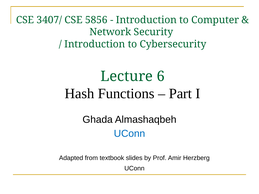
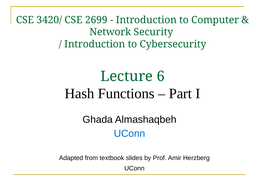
3407/: 3407/ -> 3420/
5856: 5856 -> 2699
